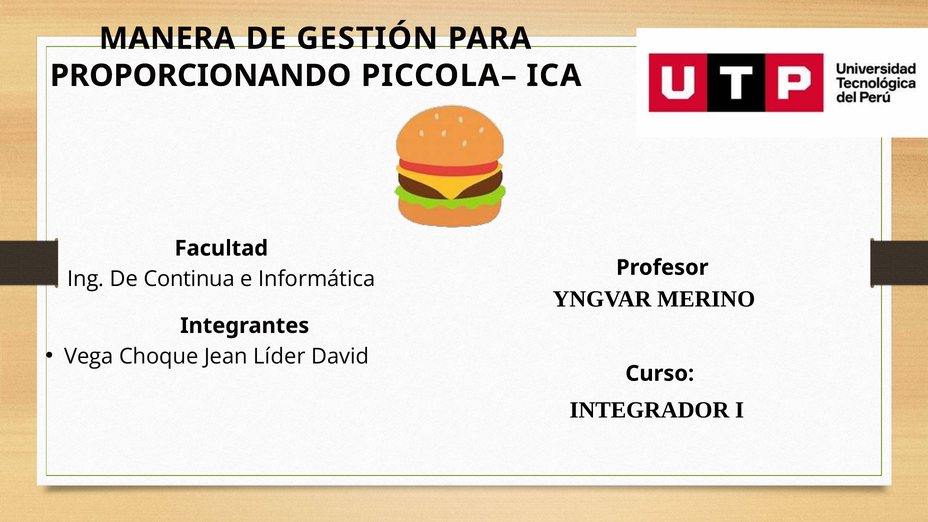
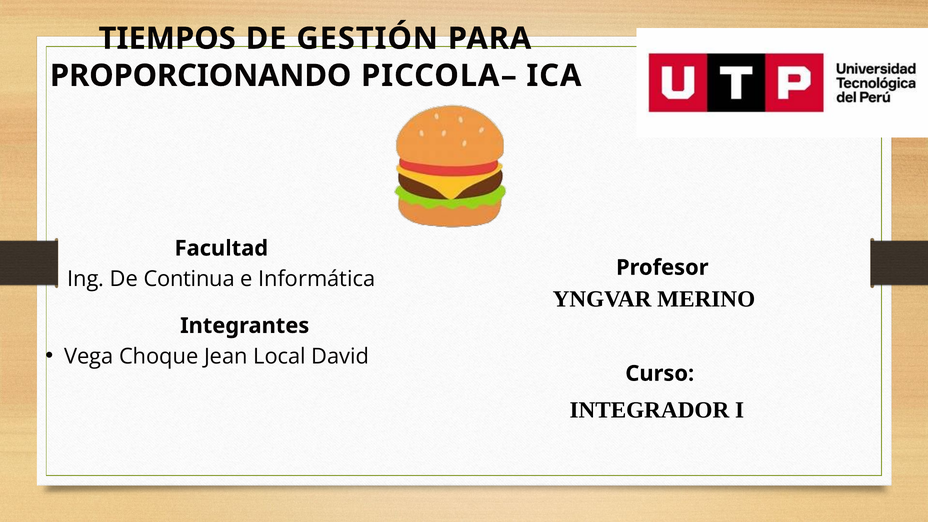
MANERA: MANERA -> TIEMPOS
Líder: Líder -> Local
